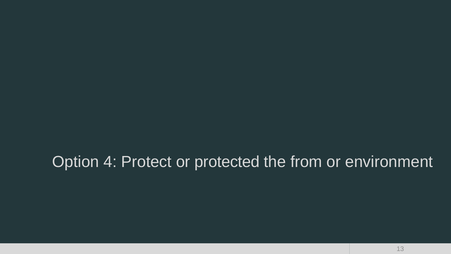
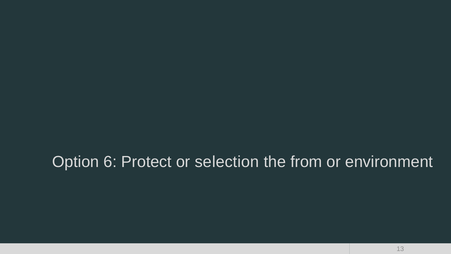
4: 4 -> 6
protected: protected -> selection
